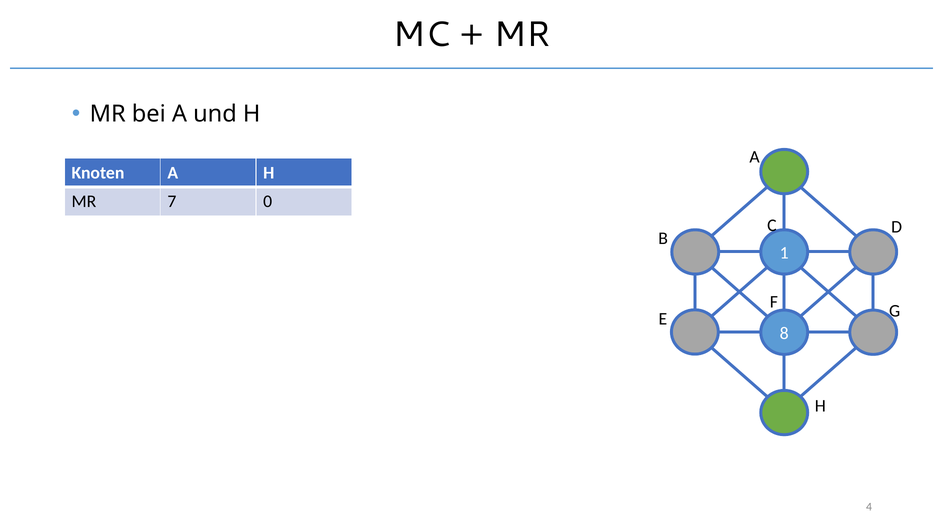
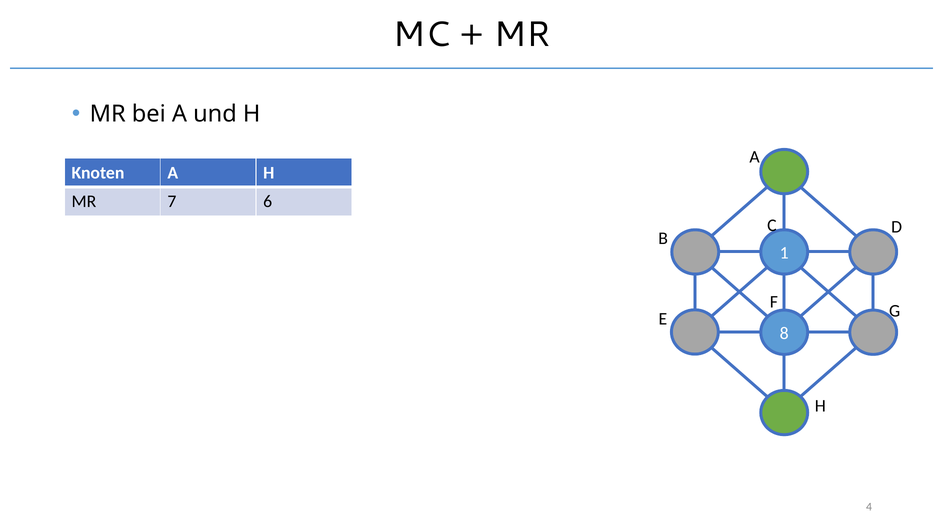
0: 0 -> 6
